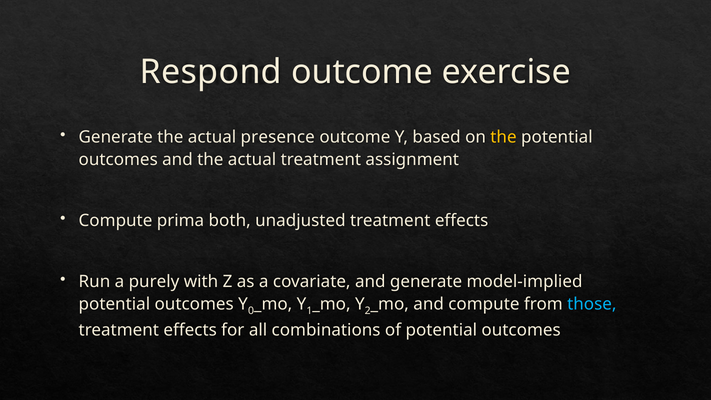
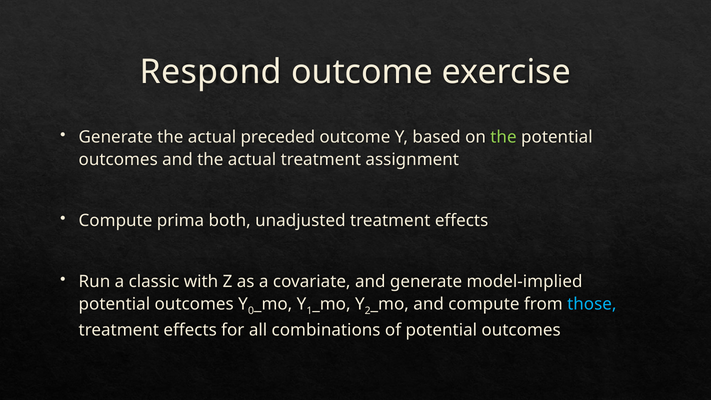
presence: presence -> preceded
the at (503, 137) colour: yellow -> light green
purely: purely -> classic
